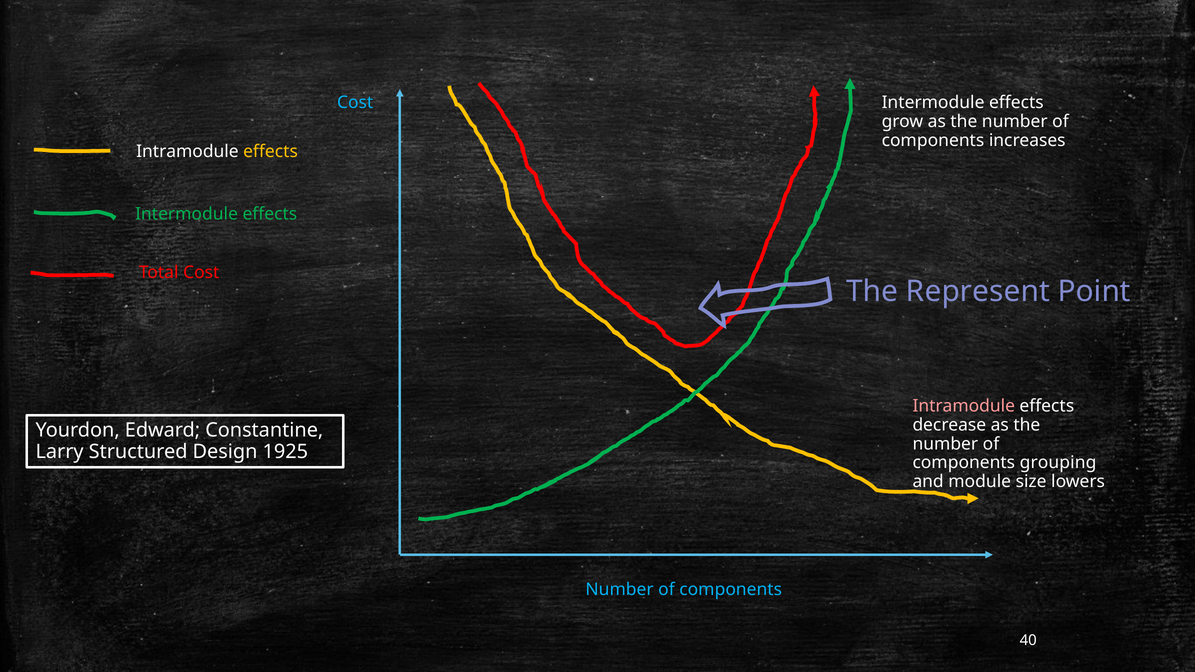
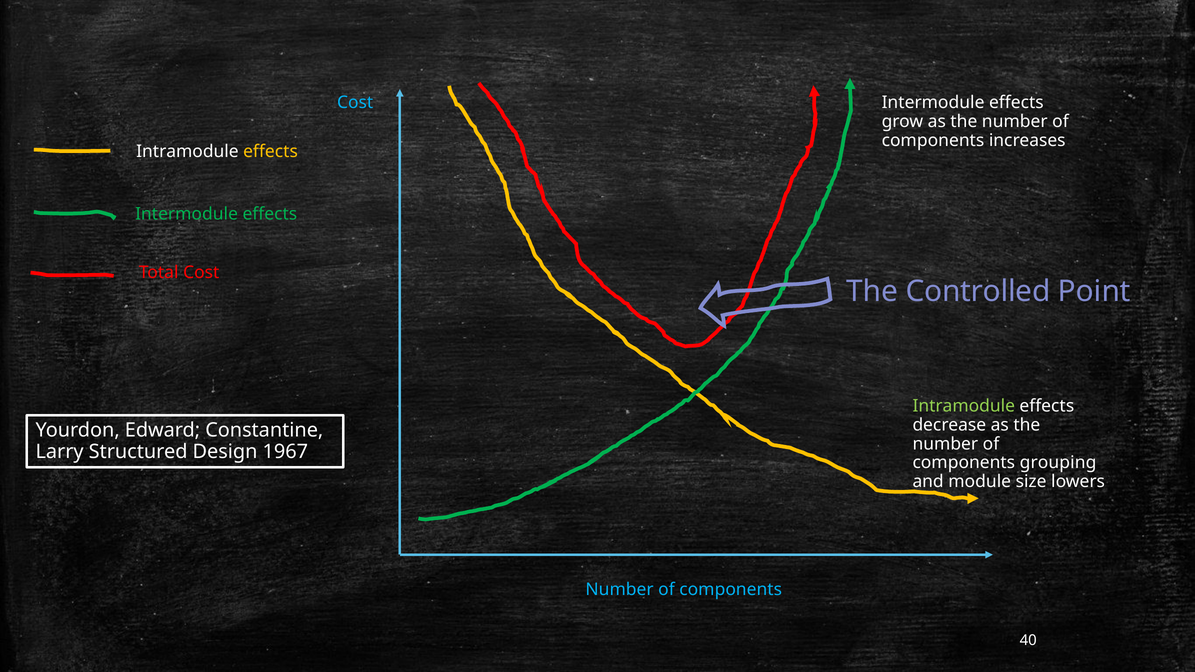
Represent: Represent -> Controlled
Intramodule at (964, 406) colour: pink -> light green
1925: 1925 -> 1967
